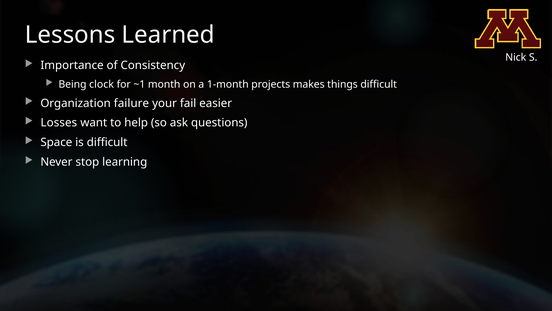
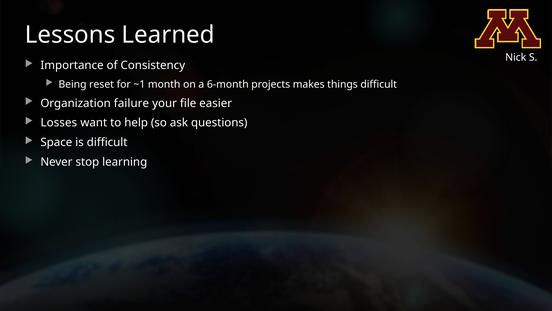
clock: clock -> reset
1-month: 1-month -> 6-month
fail: fail -> file
